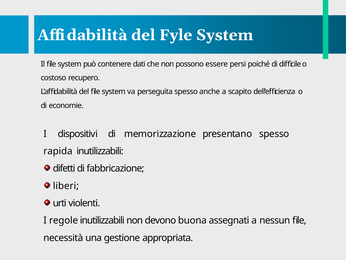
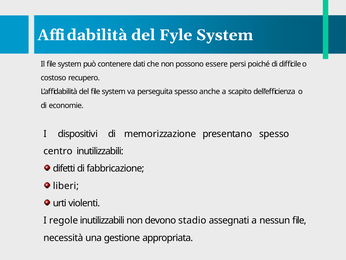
rapida: rapida -> centro
buona: buona -> stadio
